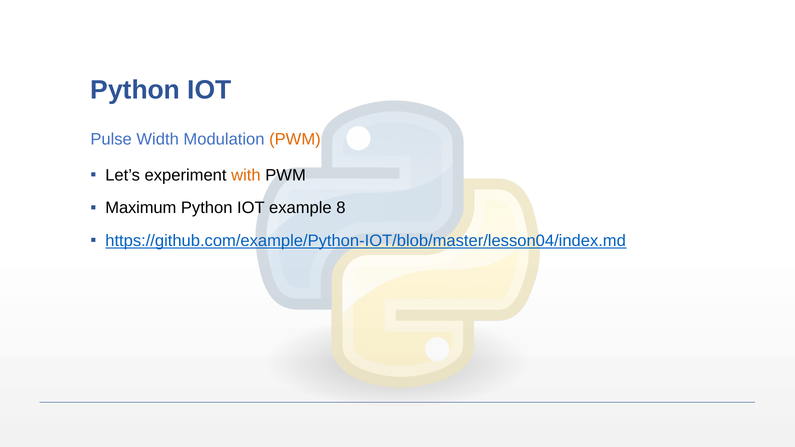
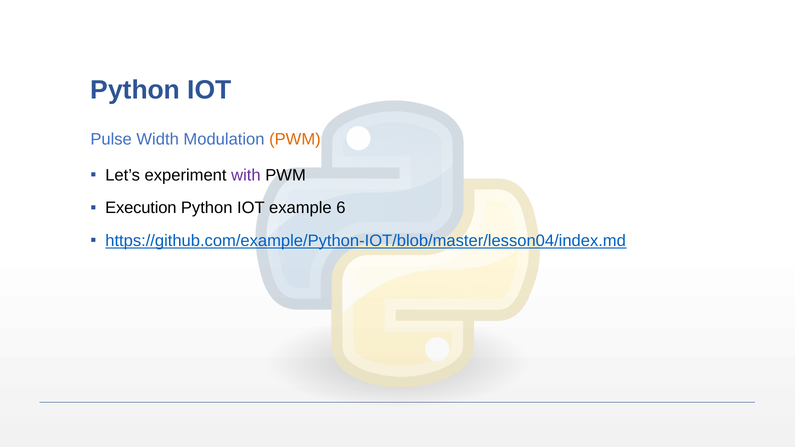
with colour: orange -> purple
Maximum: Maximum -> Execution
8: 8 -> 6
